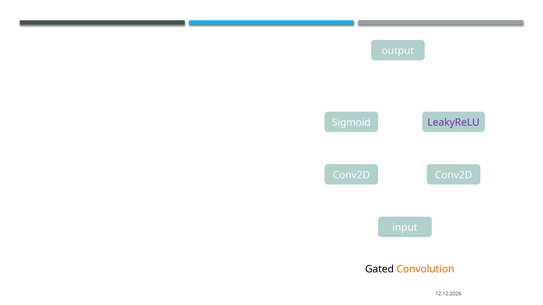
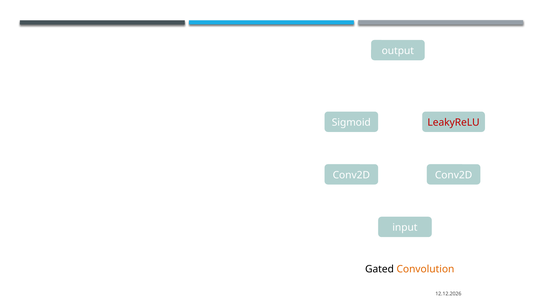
LeakyReLU colour: purple -> red
